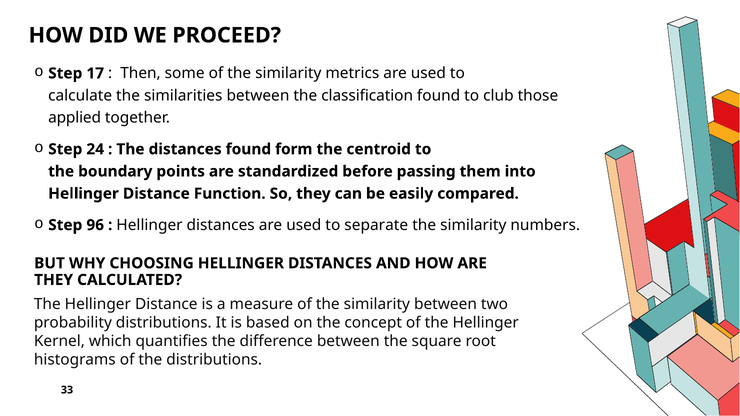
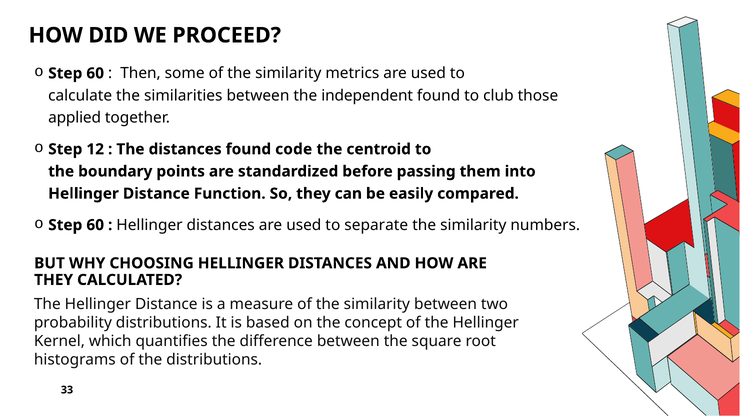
17 at (95, 73): 17 -> 60
classification: classification -> independent
24: 24 -> 12
form: form -> code
96 at (95, 225): 96 -> 60
